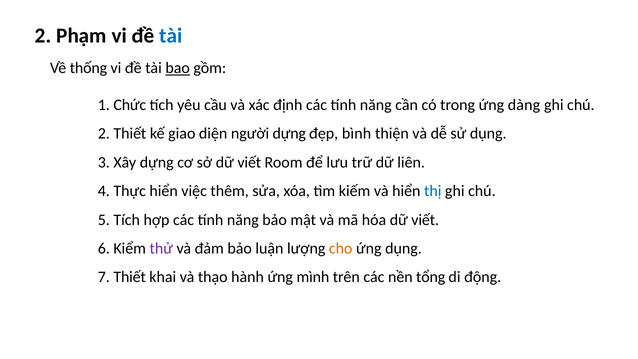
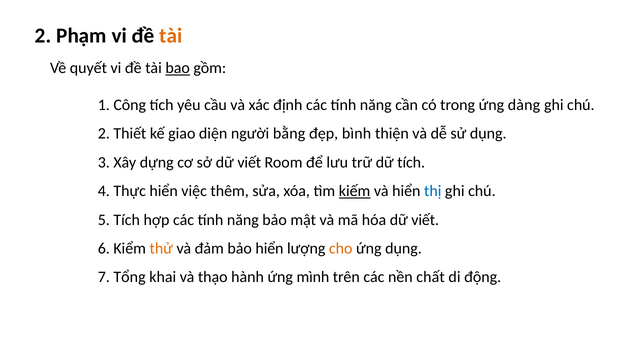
tài at (171, 36) colour: blue -> orange
thống: thống -> quyết
Chức: Chức -> Công
người dựng: dựng -> bằng
dữ liên: liên -> tích
kiếm underline: none -> present
thử colour: purple -> orange
bảo luận: luận -> hiển
Thiết at (130, 277): Thiết -> Tổng
tổng: tổng -> chất
